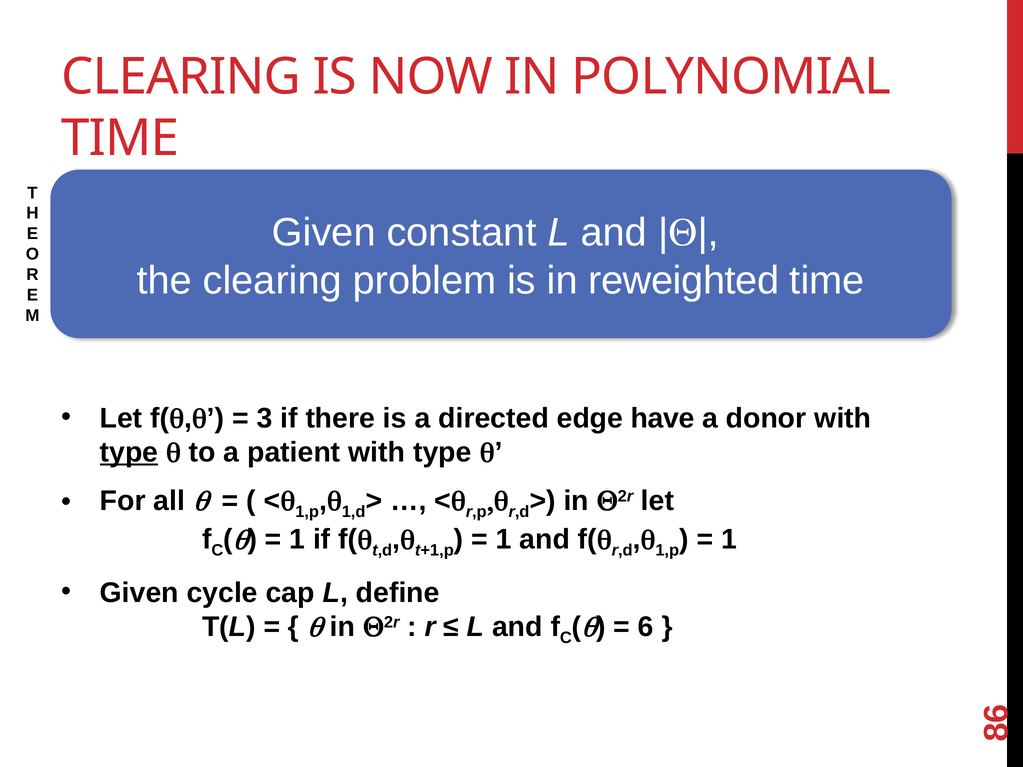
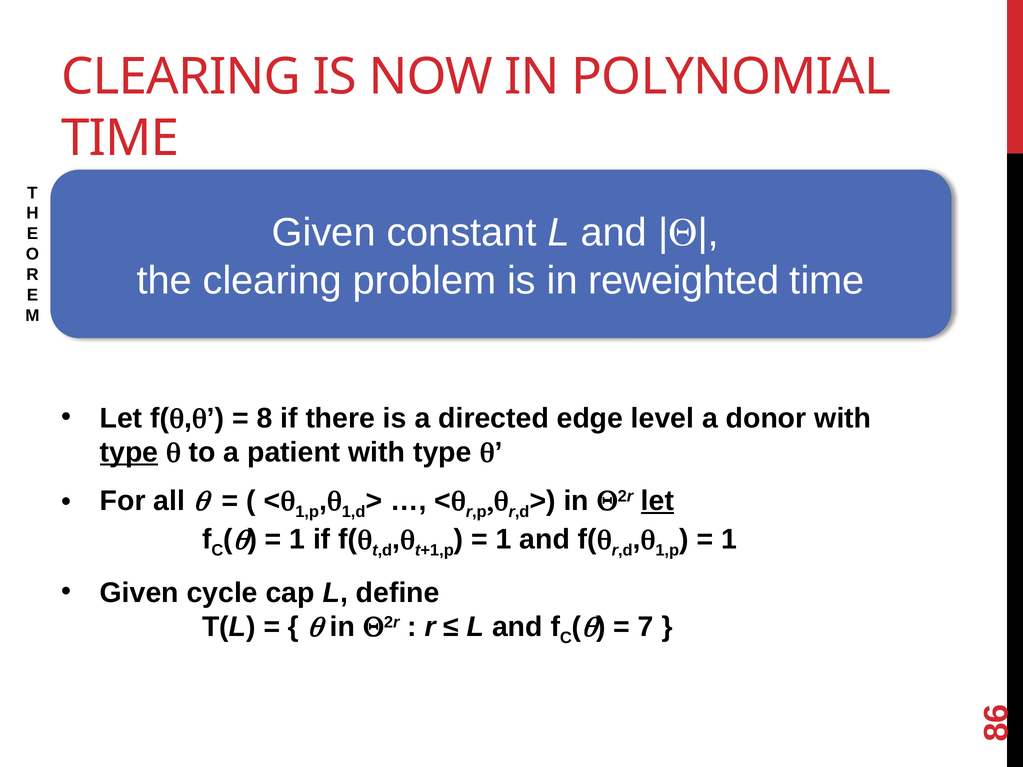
3 at (264, 418): 3 -> 8
have: have -> level
let at (658, 501) underline: none -> present
6 at (646, 627): 6 -> 7
